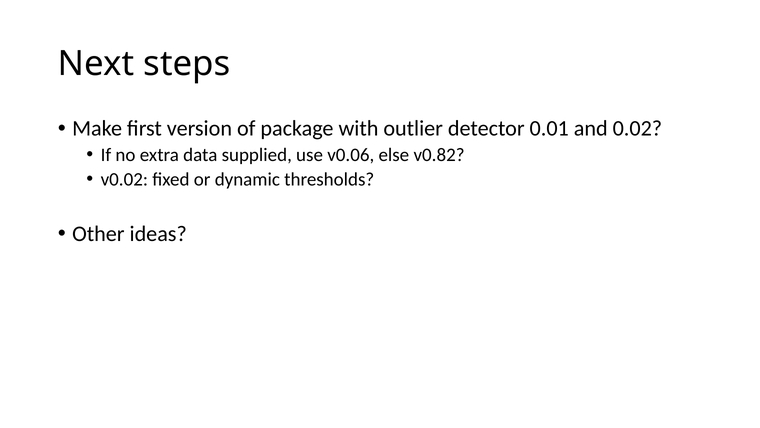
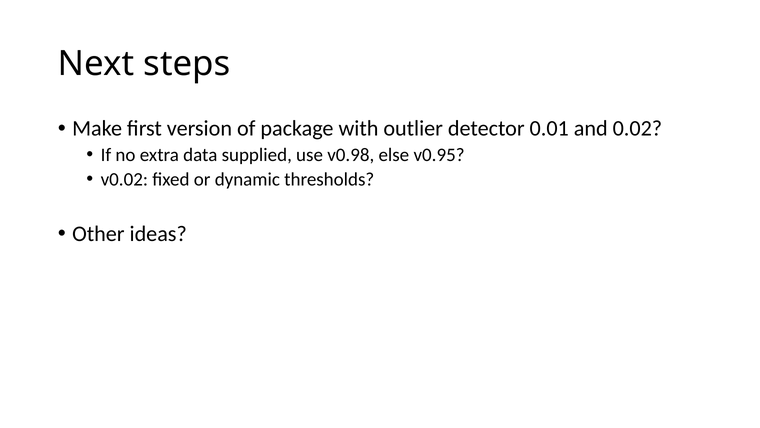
v0.06: v0.06 -> v0.98
v0.82: v0.82 -> v0.95
